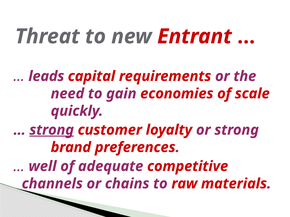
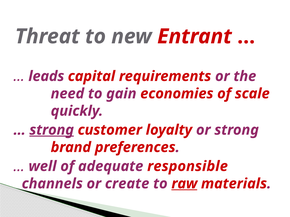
competitive: competitive -> responsible
chains: chains -> create
raw underline: none -> present
